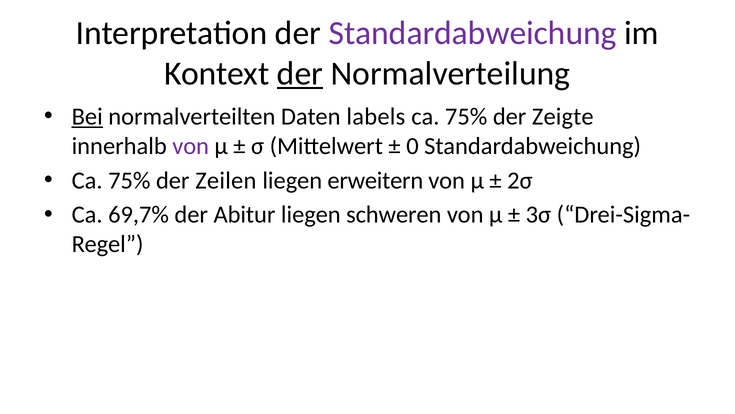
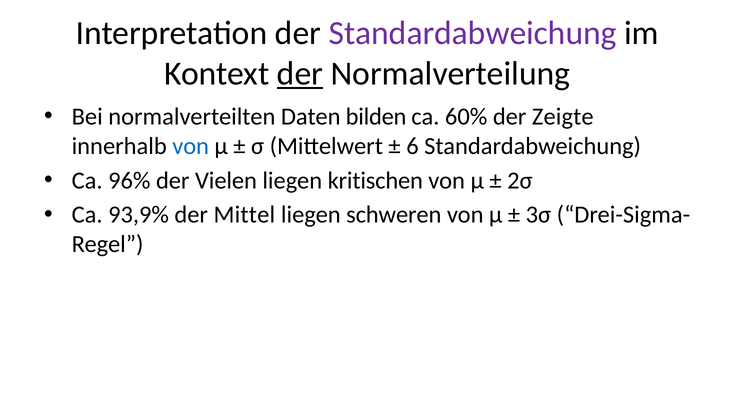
Bei underline: present -> none
labels: labels -> bilden
75% at (466, 117): 75% -> 60%
von at (191, 146) colour: purple -> blue
0: 0 -> 6
75% at (129, 180): 75% -> 96%
Zeilen: Zeilen -> Vielen
erweitern: erweitern -> kritischen
69,7%: 69,7% -> 93,9%
Abitur: Abitur -> Mittel
